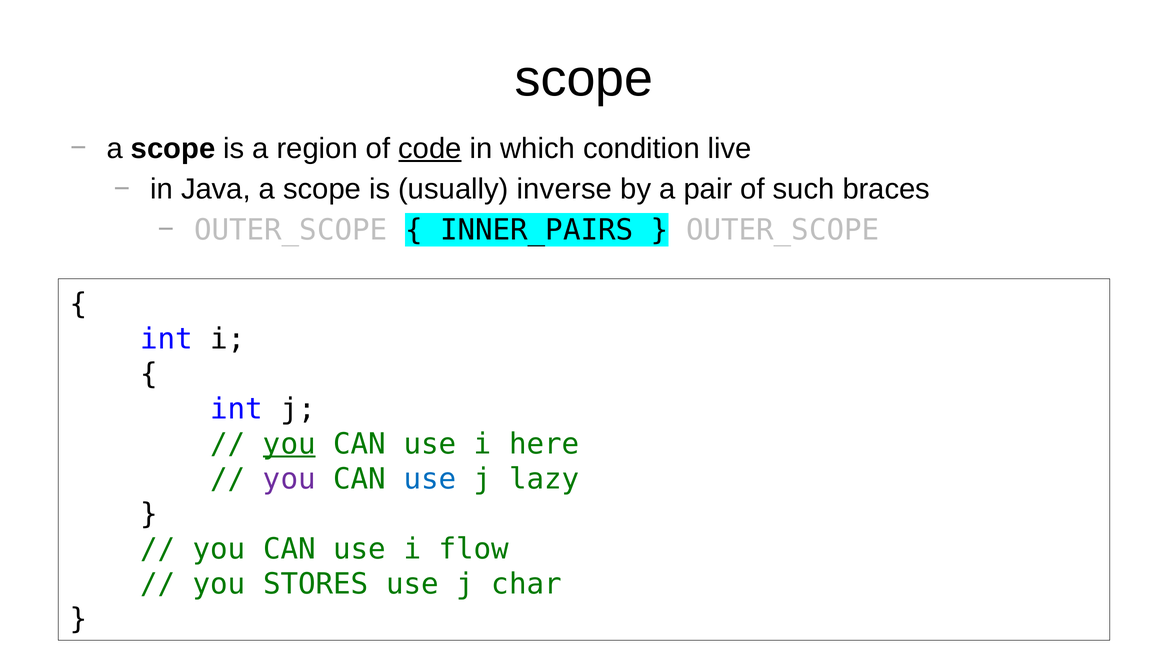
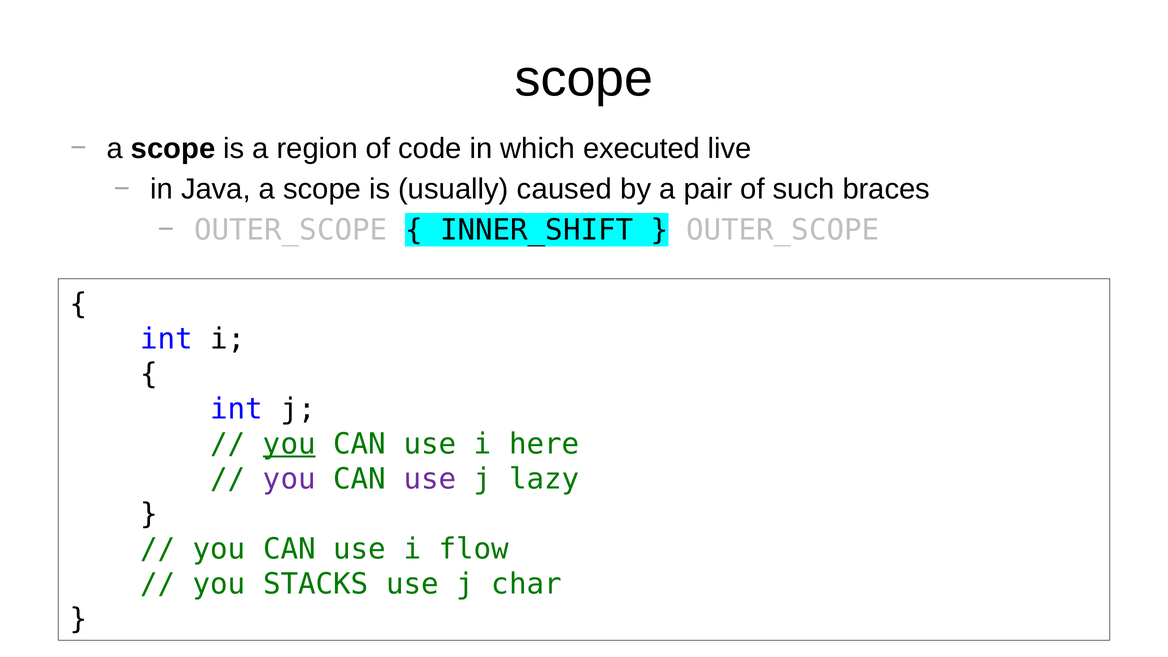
code underline: present -> none
condition: condition -> executed
inverse: inverse -> caused
INNER_PAIRS: INNER_PAIRS -> INNER_SHIFT
use at (430, 479) colour: blue -> purple
STORES: STORES -> STACKS
